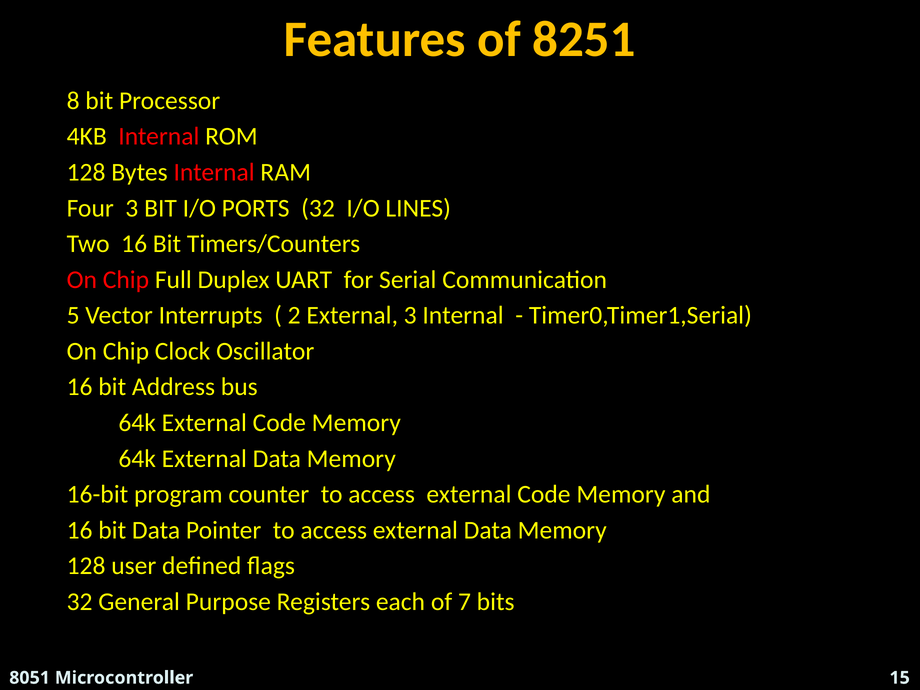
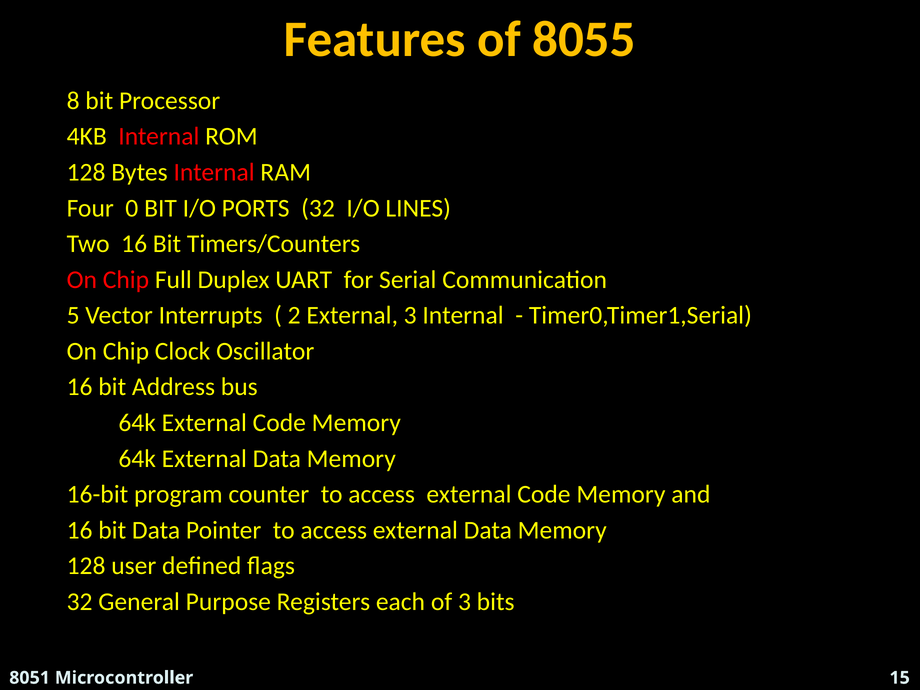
8251: 8251 -> 8055
Four 3: 3 -> 0
of 7: 7 -> 3
